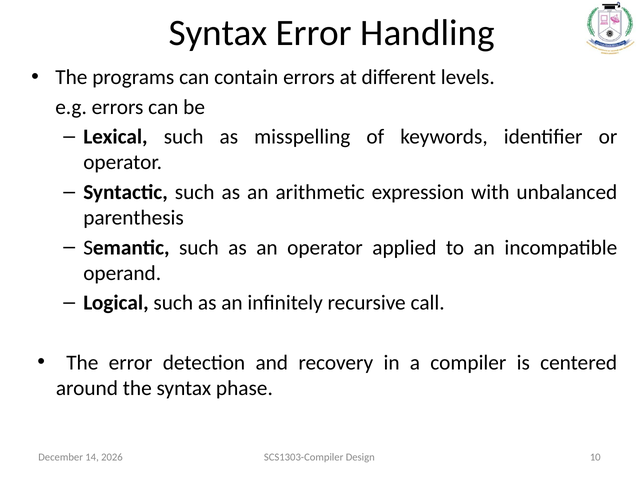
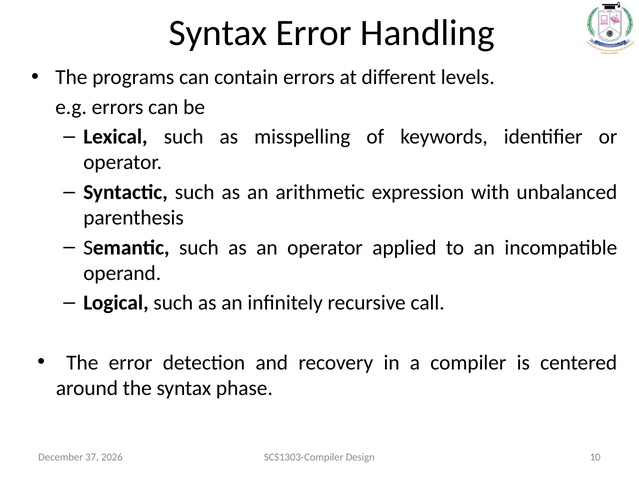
14: 14 -> 37
